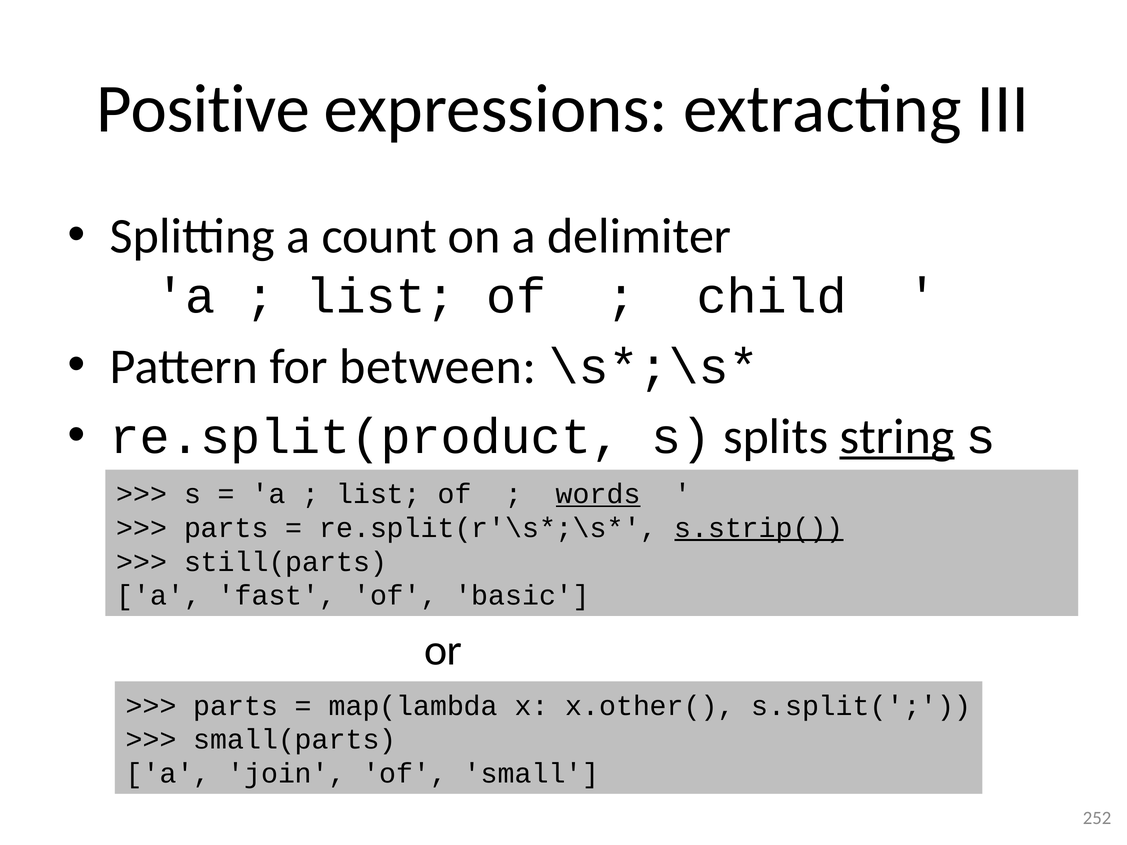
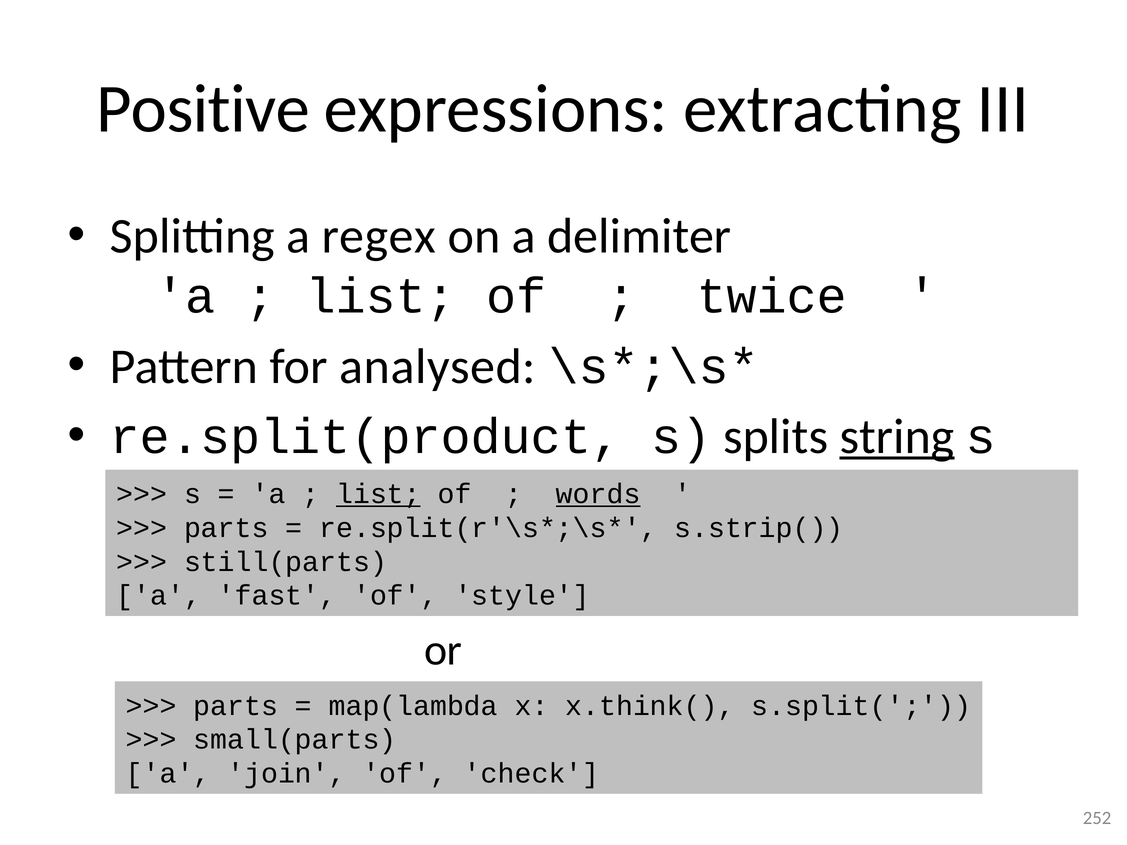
count: count -> regex
child: child -> twice
between: between -> analysed
list at (378, 494) underline: none -> present
s.strip( underline: present -> none
basic: basic -> style
x.other(: x.other( -> x.think(
small: small -> check
